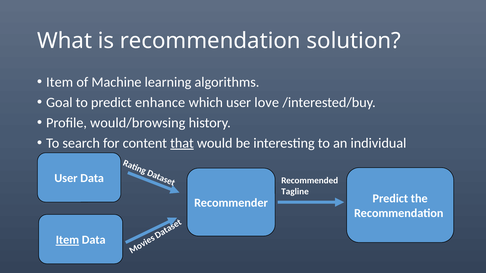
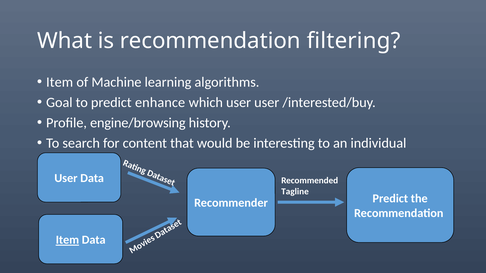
solution: solution -> filtering
user love: love -> user
would/browsing: would/browsing -> engine/browsing
that underline: present -> none
